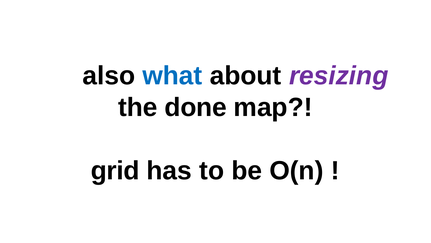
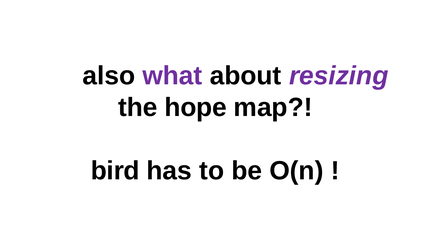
what colour: blue -> purple
done: done -> hope
grid: grid -> bird
